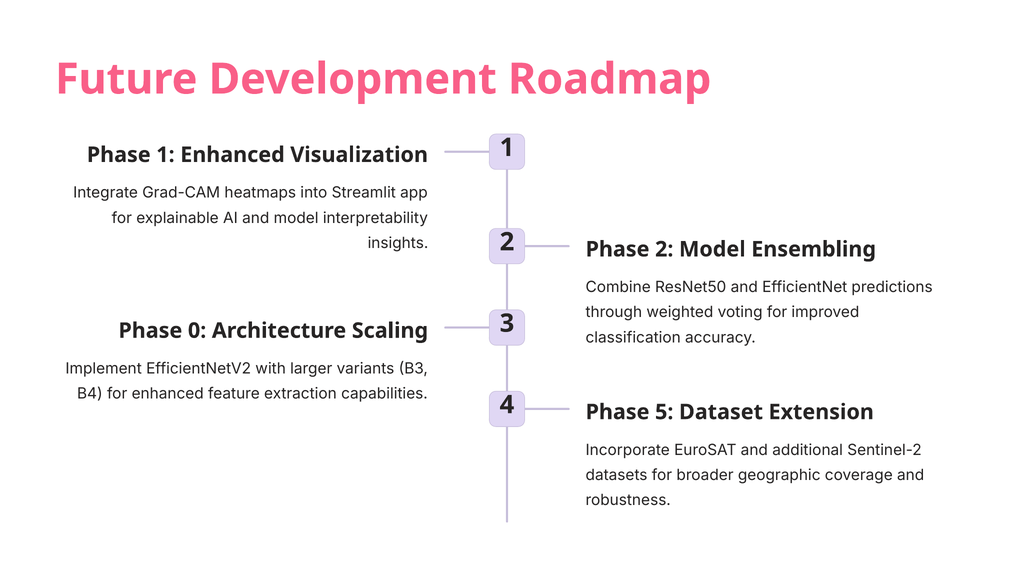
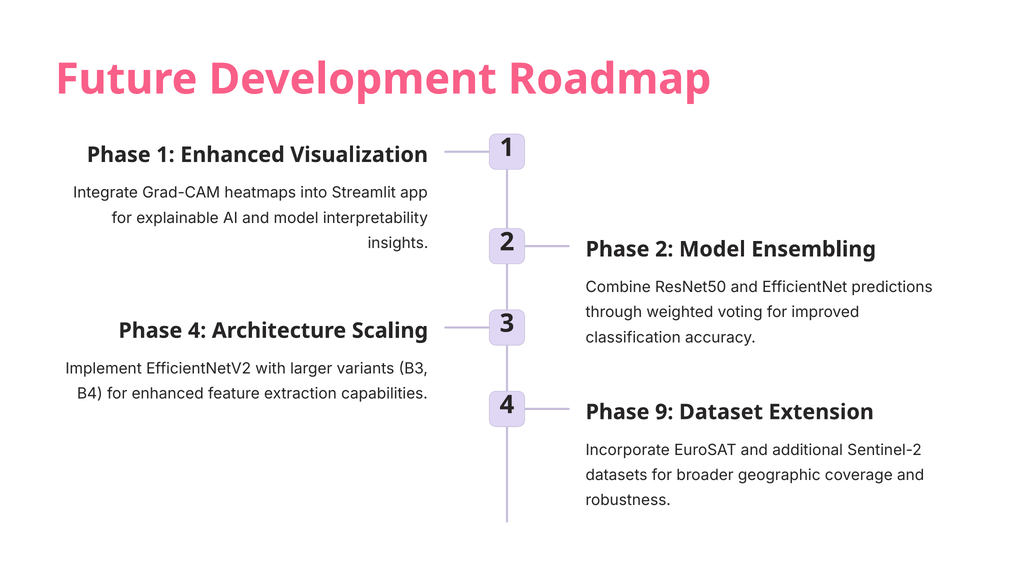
Phase 0: 0 -> 4
5: 5 -> 9
